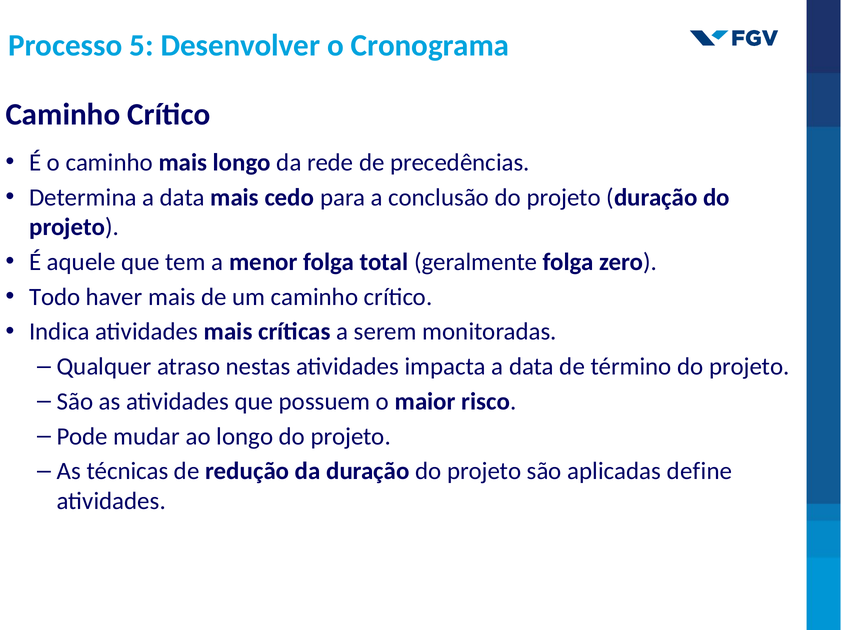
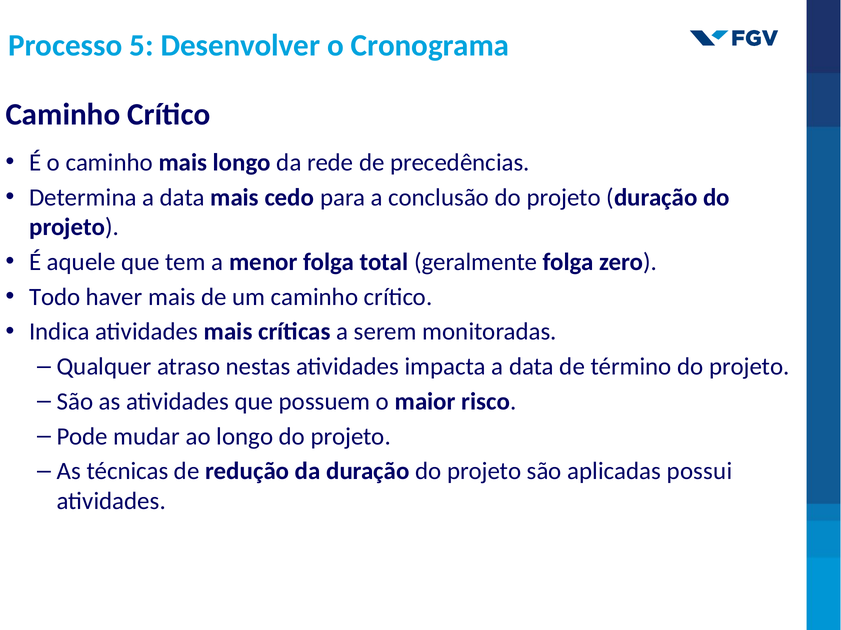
define: define -> possui
